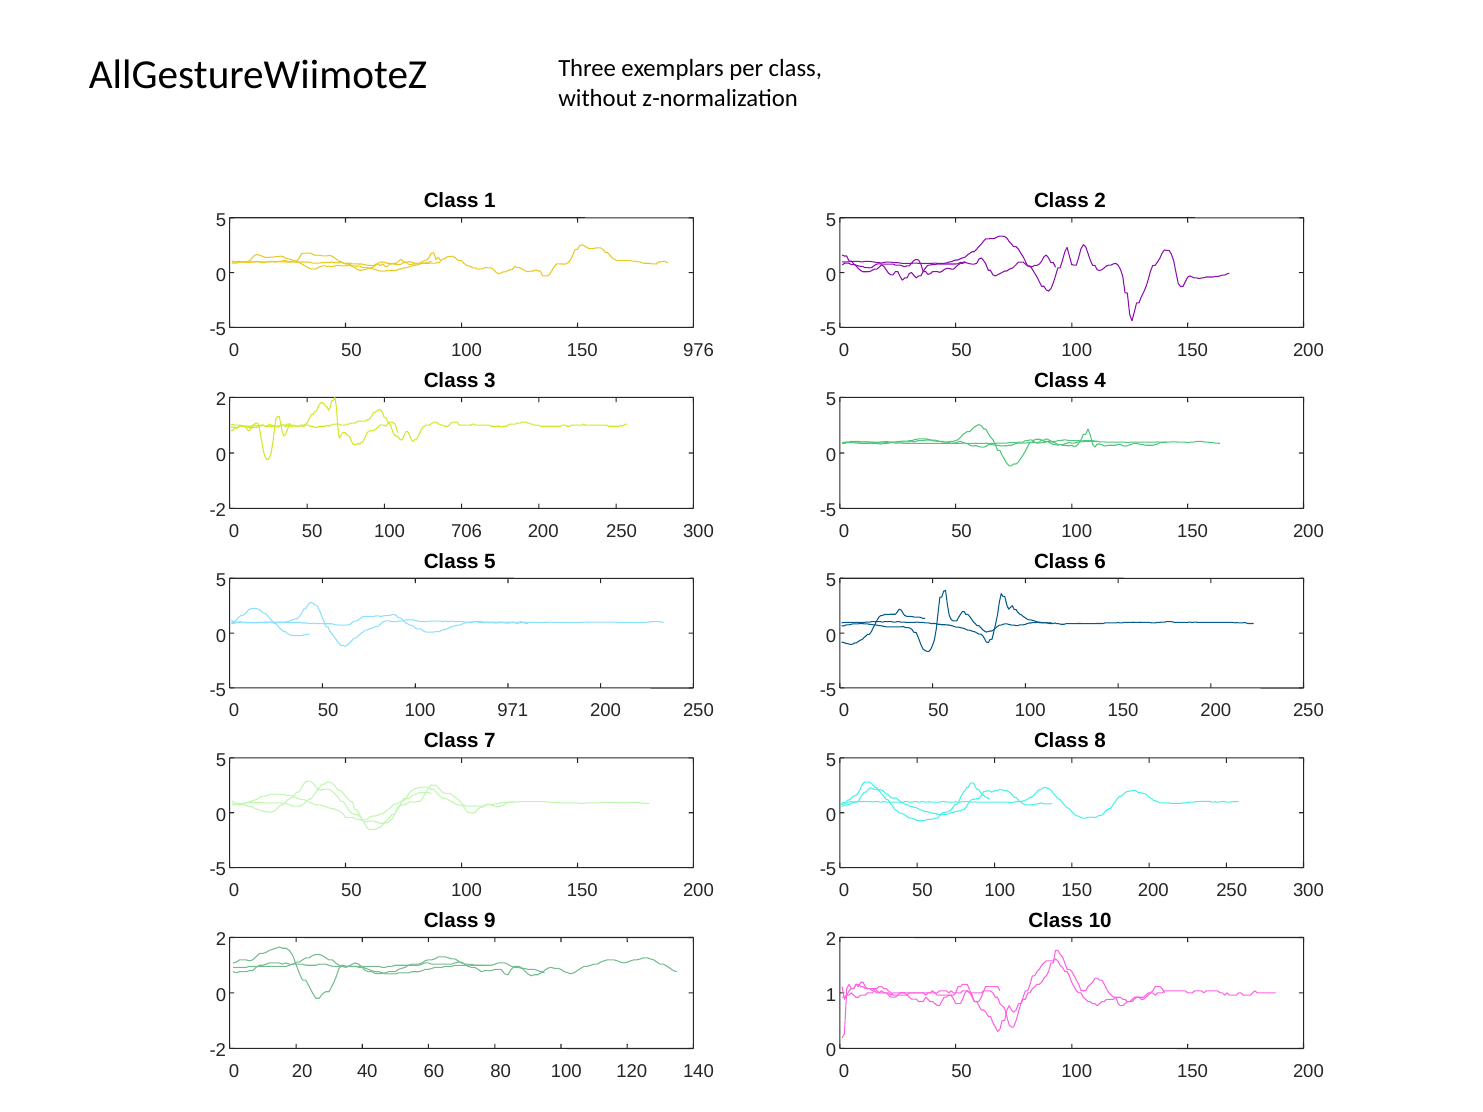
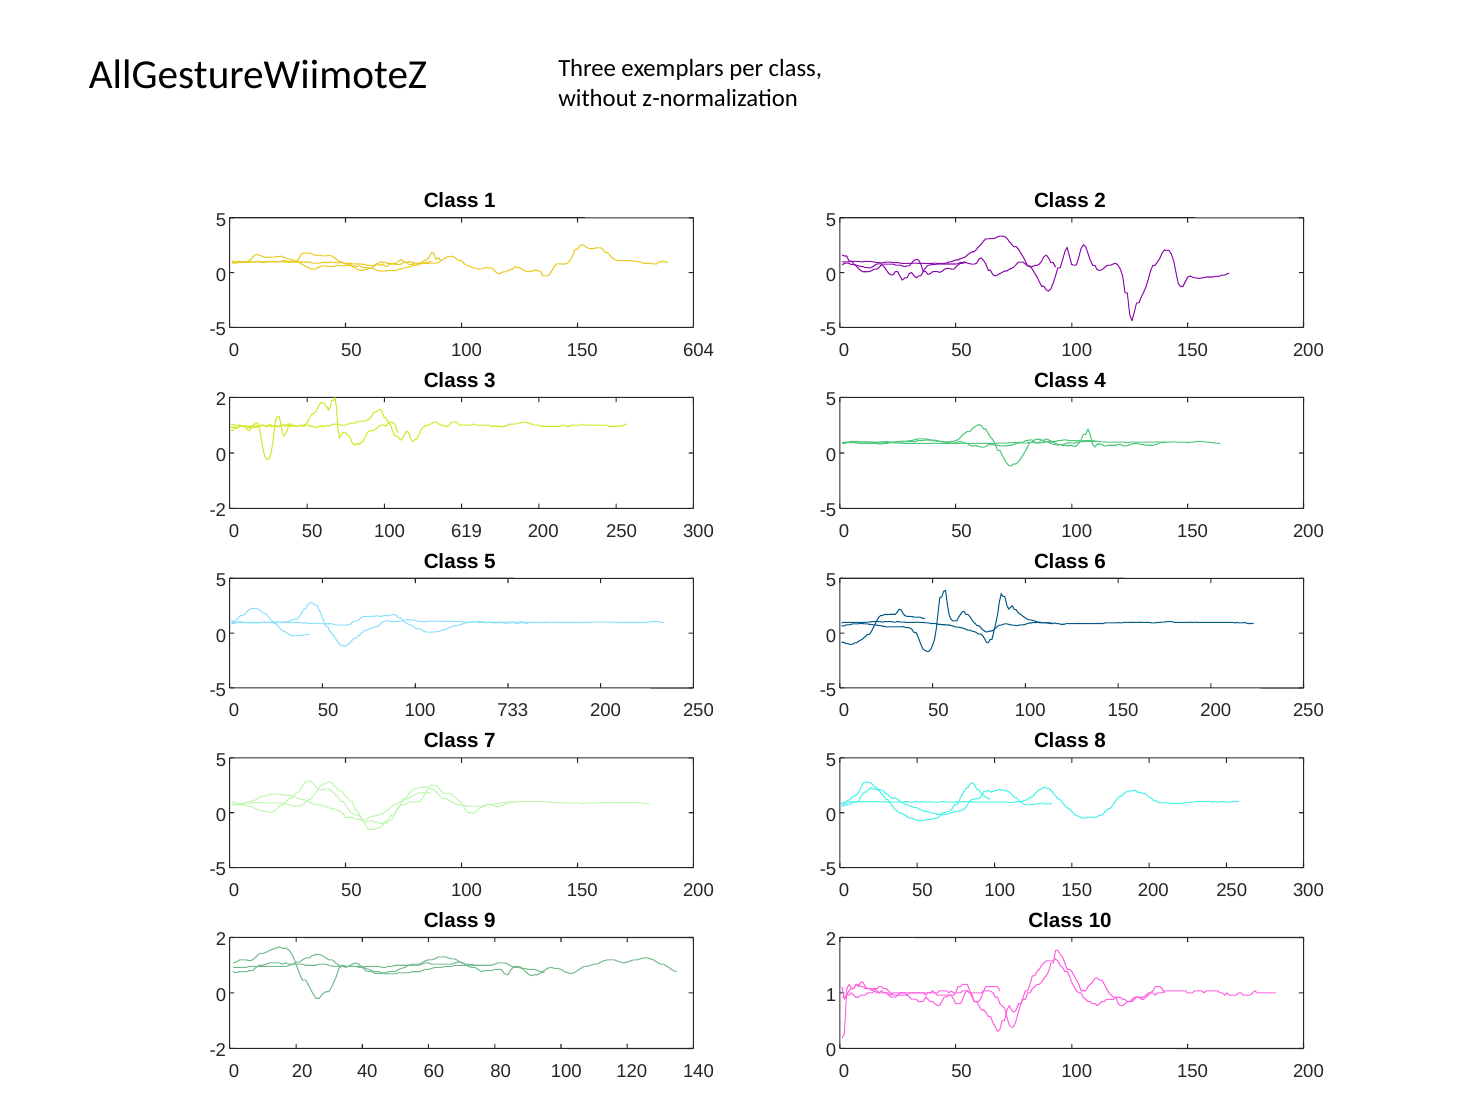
976: 976 -> 604
706: 706 -> 619
971: 971 -> 733
